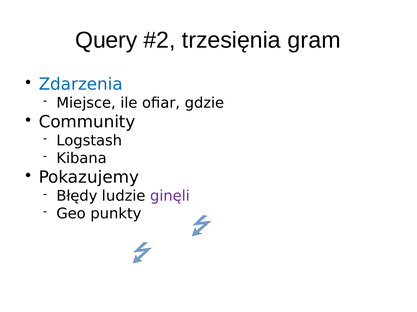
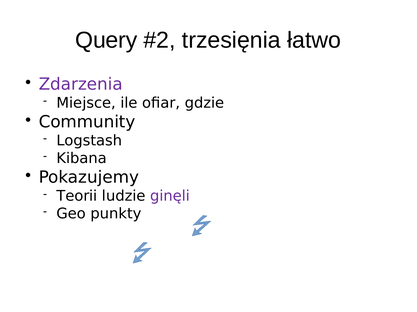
gram: gram -> łatwo
Zdarzenia colour: blue -> purple
Błędy: Błędy -> Teorii
